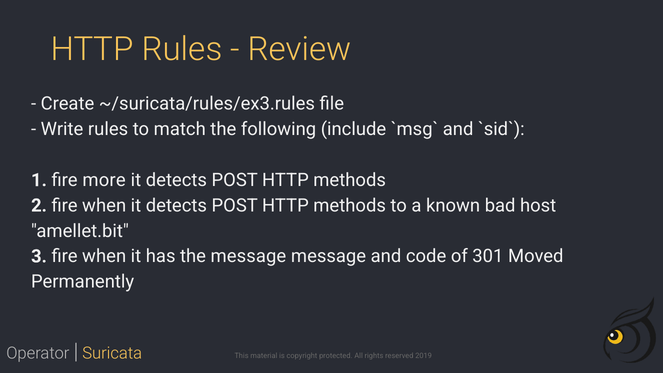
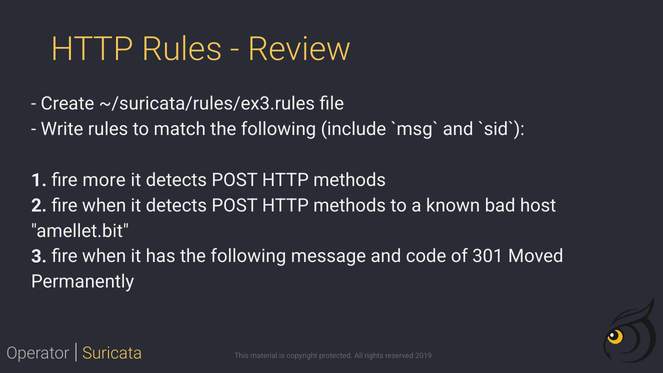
has the message: message -> following
